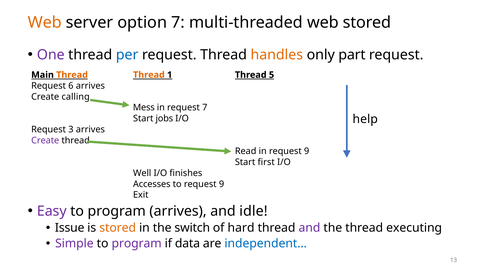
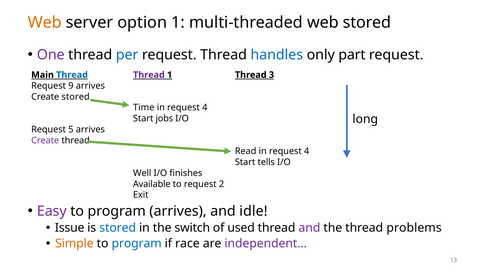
option 7: 7 -> 1
handles colour: orange -> blue
Thread at (72, 75) colour: orange -> blue
Thread at (149, 75) colour: orange -> purple
5: 5 -> 3
6: 6 -> 9
Create calling: calling -> stored
Mess: Mess -> Time
7 at (205, 108): 7 -> 4
help: help -> long
3: 3 -> 5
Read in request 9: 9 -> 4
first: first -> tells
Accesses: Accesses -> Available
to request 9: 9 -> 2
stored at (118, 228) colour: orange -> blue
hard: hard -> used
executing: executing -> problems
Simple colour: purple -> orange
program at (137, 243) colour: purple -> blue
data: data -> race
independent… colour: blue -> purple
